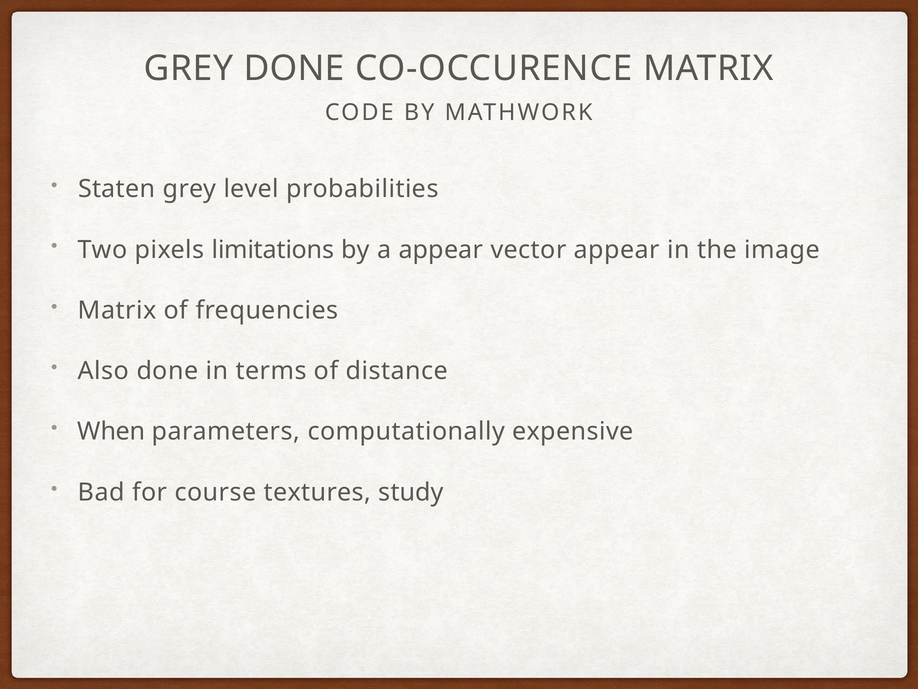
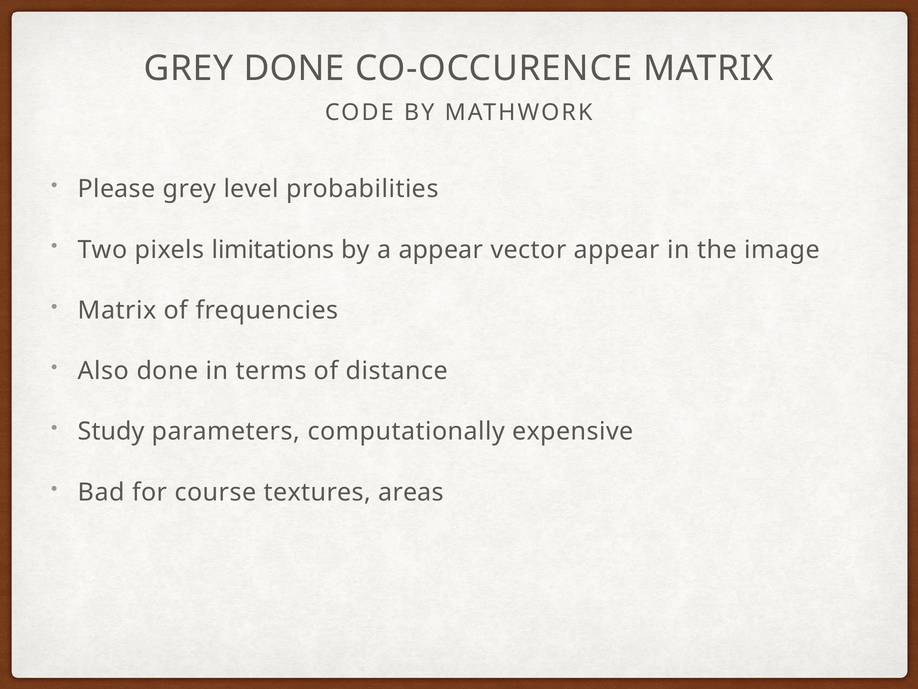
Staten: Staten -> Please
When: When -> Study
study: study -> areas
